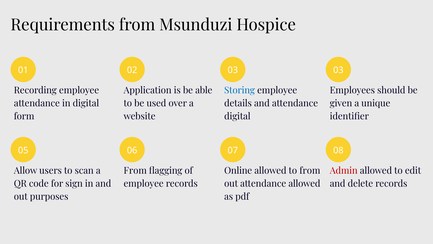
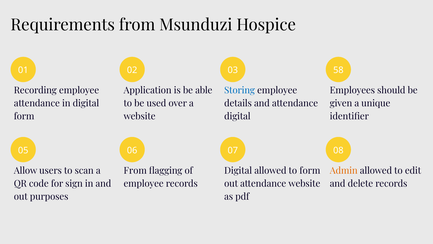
03 03: 03 -> 58
Online at (238, 170): Online -> Digital
to from: from -> form
Admin colour: red -> orange
attendance allowed: allowed -> website
